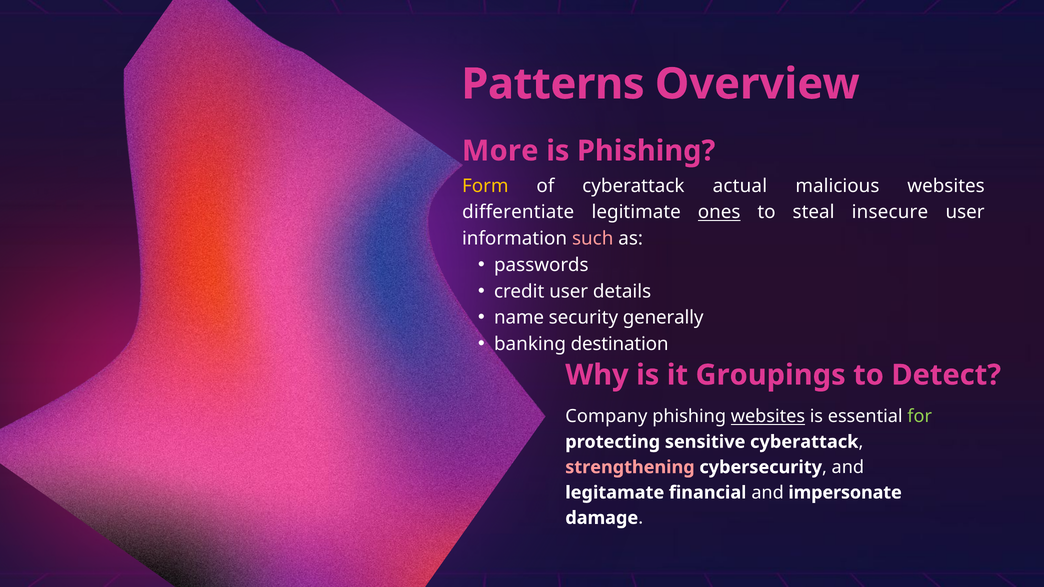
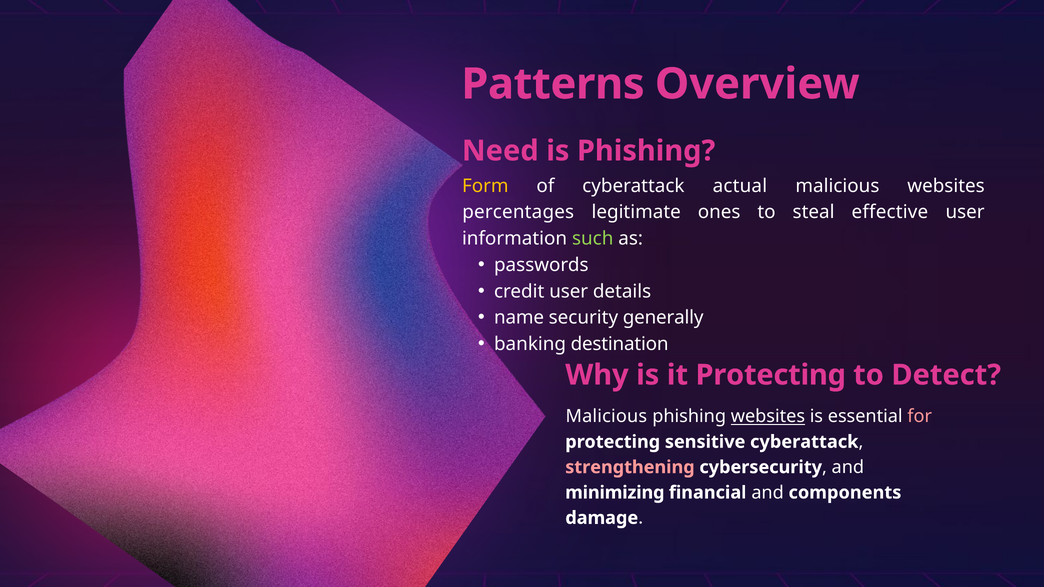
More: More -> Need
differentiate: differentiate -> percentages
ones underline: present -> none
insecure: insecure -> effective
such colour: pink -> light green
it Groupings: Groupings -> Protecting
Company at (606, 417): Company -> Malicious
for colour: light green -> pink
legitamate: legitamate -> minimizing
impersonate: impersonate -> components
